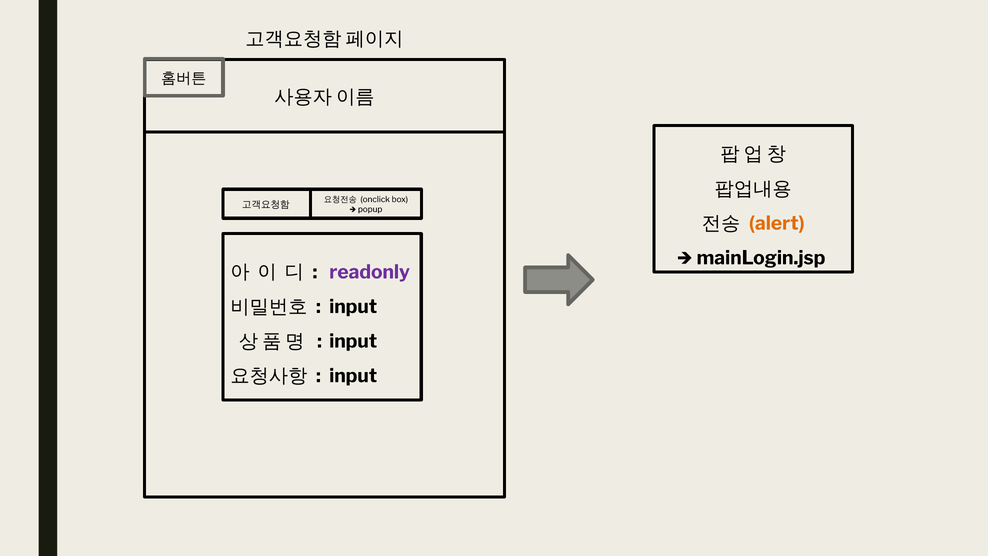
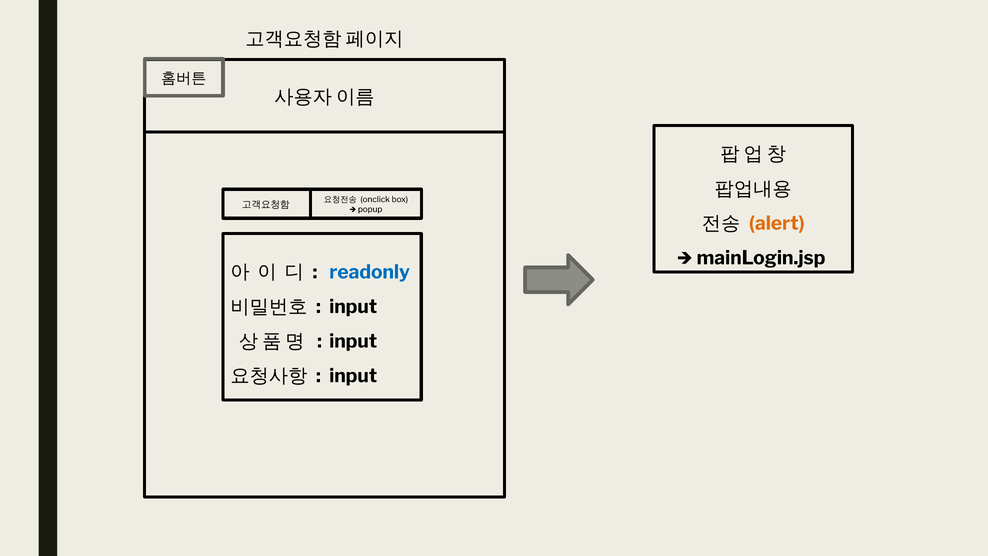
readonly colour: purple -> blue
